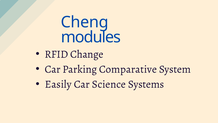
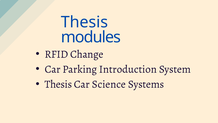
Cheng at (85, 22): Cheng -> Thesis
Comparative: Comparative -> Introduction
Easily at (58, 84): Easily -> Thesis
